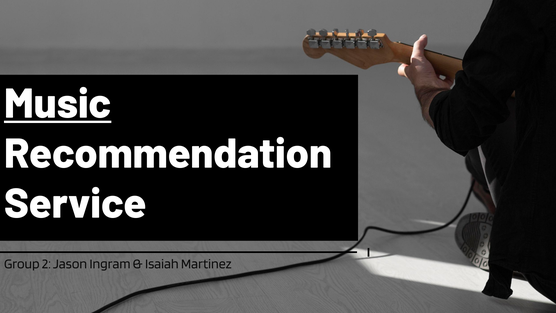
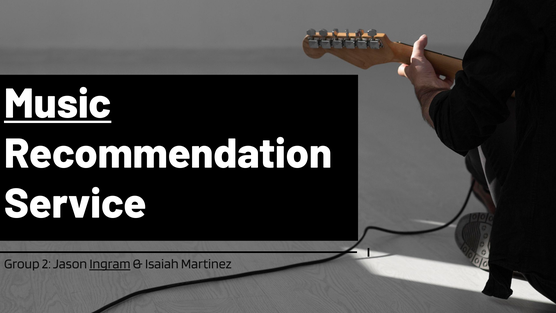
Ingram underline: none -> present
